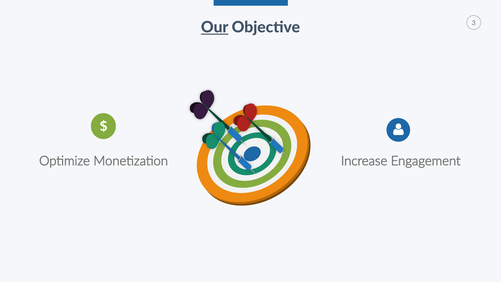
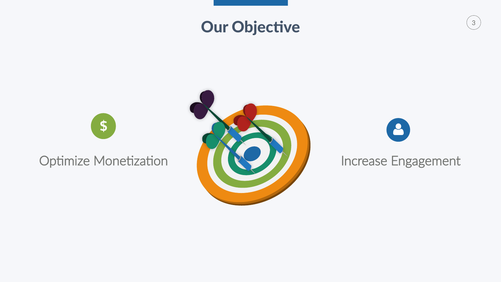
Our underline: present -> none
